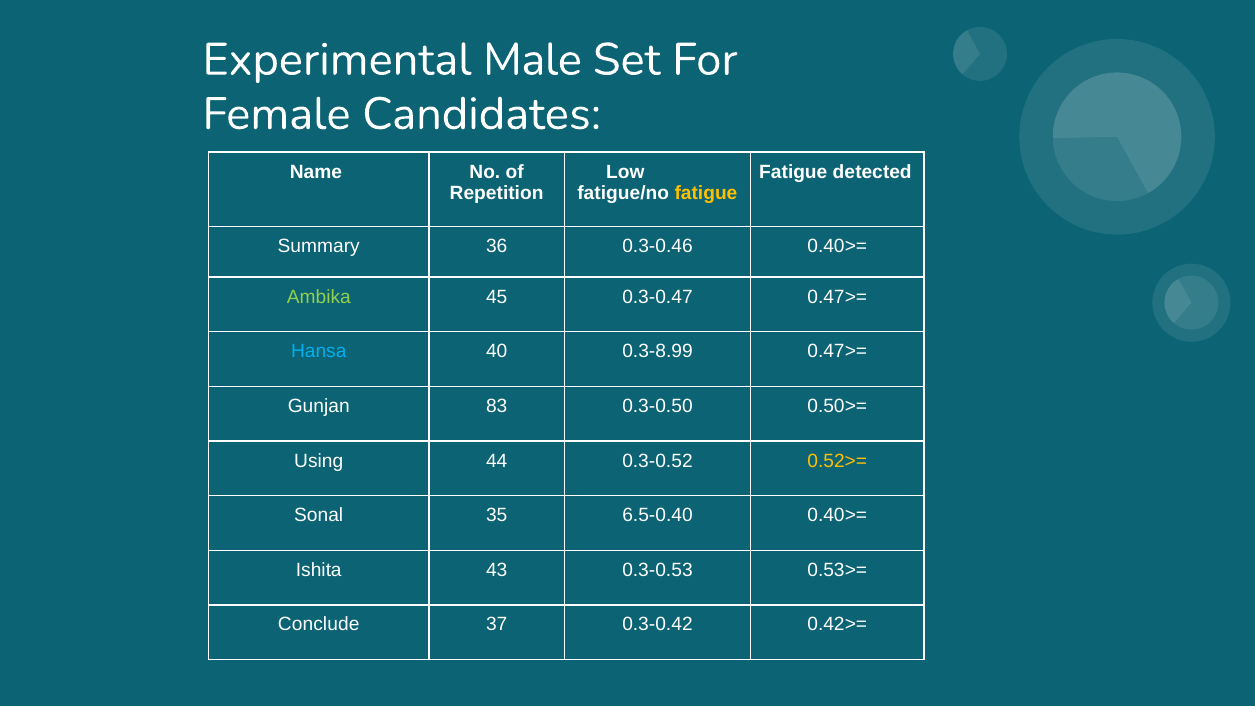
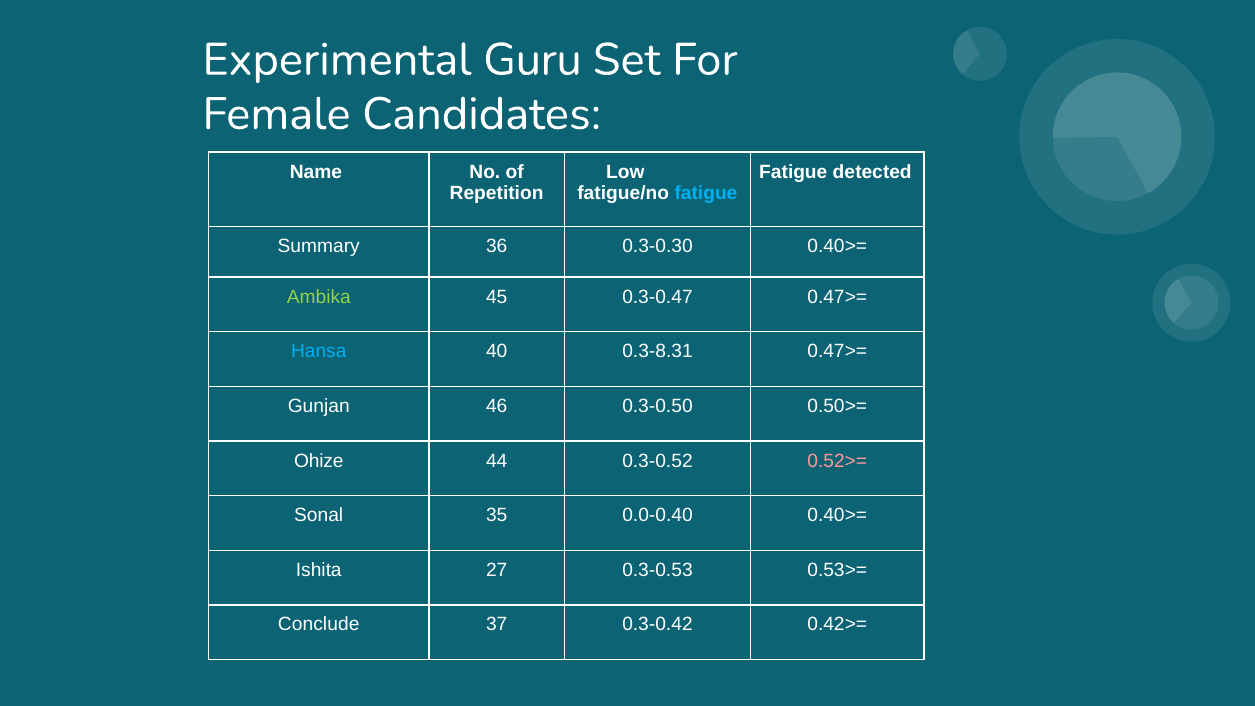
Male: Male -> Guru
fatigue at (706, 193) colour: yellow -> light blue
0.3-0.46: 0.3-0.46 -> 0.3-0.30
0.3-8.99: 0.3-8.99 -> 0.3-8.31
83: 83 -> 46
Using: Using -> Ohize
0.52>= colour: yellow -> pink
6.5-0.40: 6.5-0.40 -> 0.0-0.40
43: 43 -> 27
